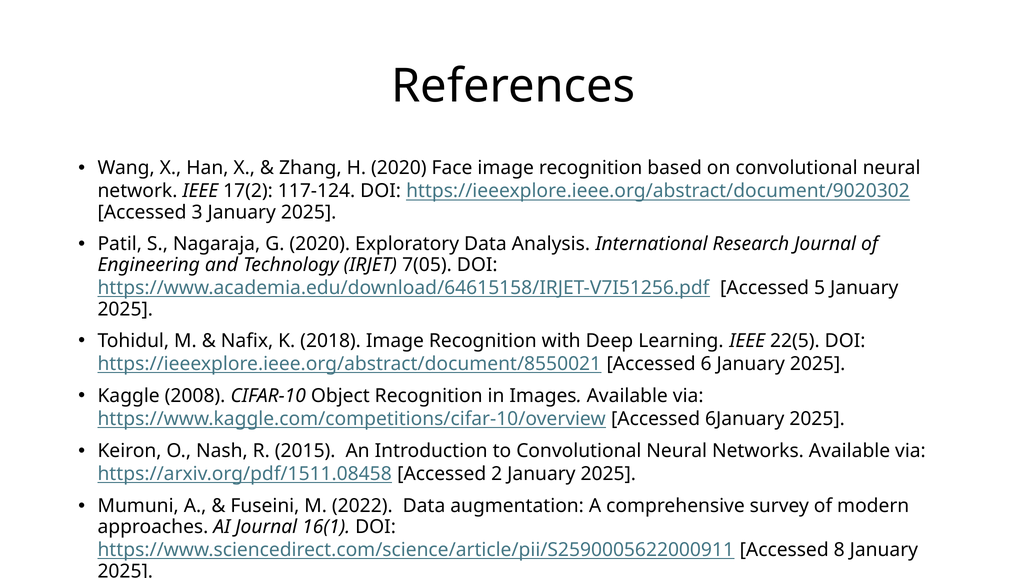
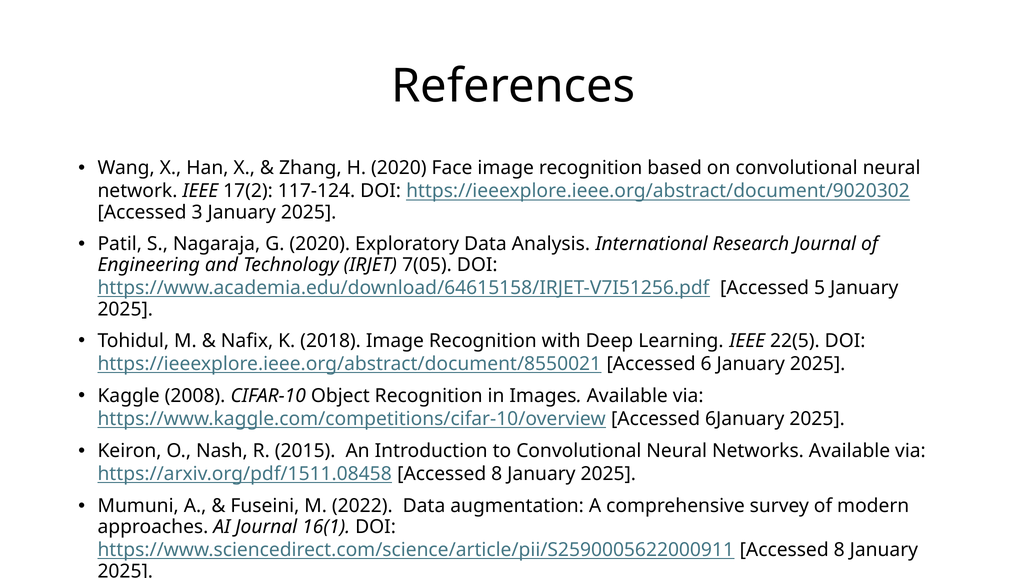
https://arxiv.org/pdf/1511.08458 Accessed 2: 2 -> 8
